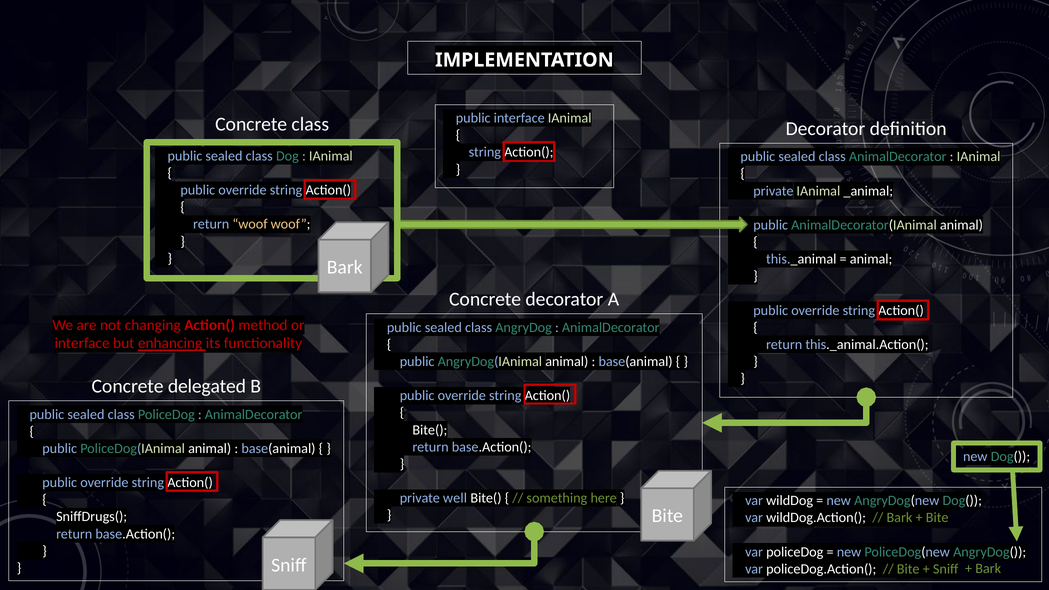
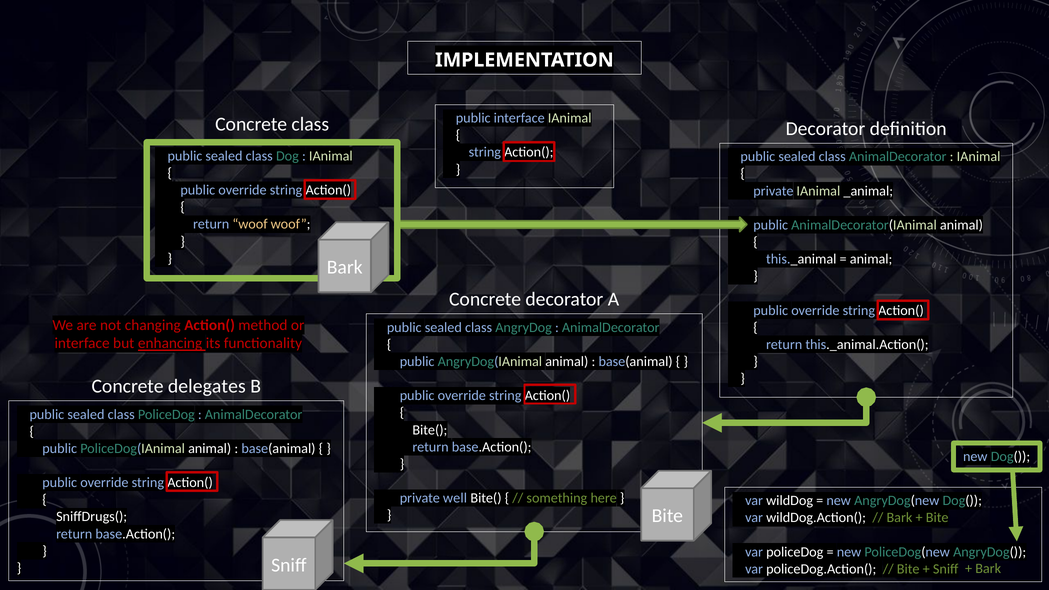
delegated: delegated -> delegates
